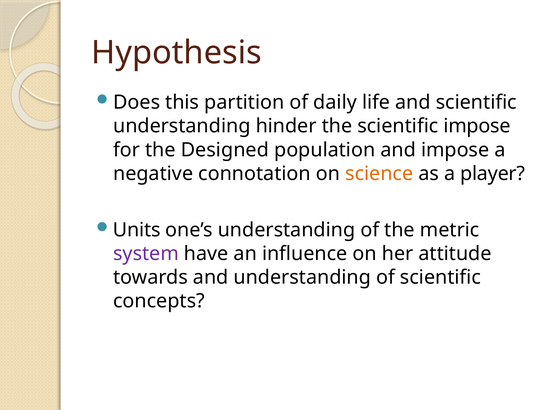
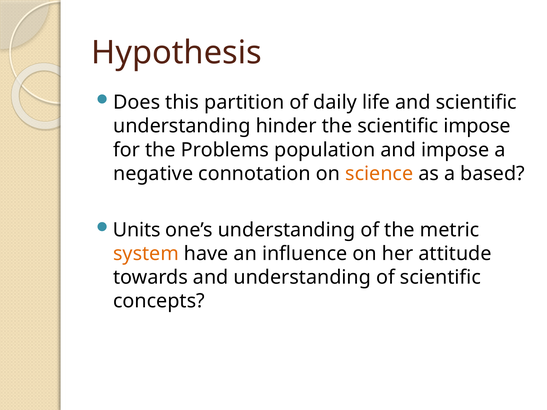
Designed: Designed -> Problems
player: player -> based
system colour: purple -> orange
